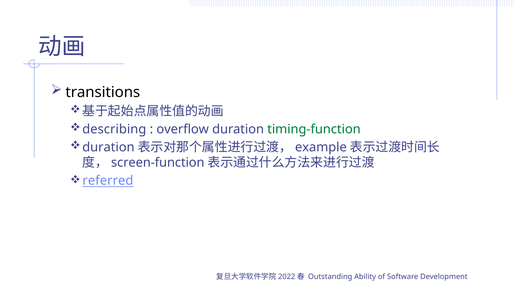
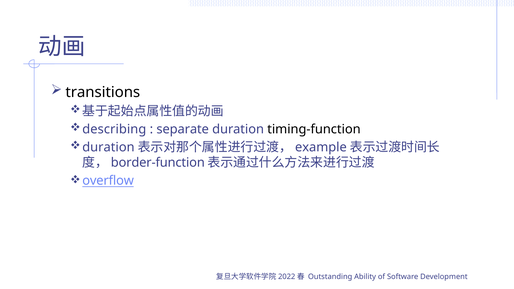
overflow: overflow -> separate
timing-function colour: green -> black
screen-function: screen-function -> border-function
referred: referred -> overflow
